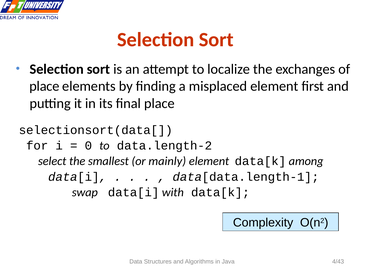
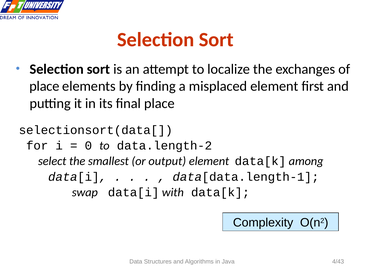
mainly: mainly -> output
